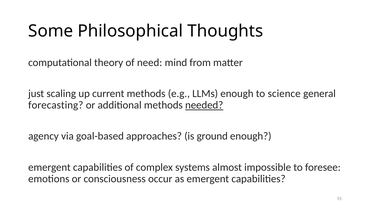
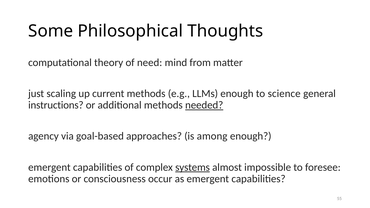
forecasting: forecasting -> instructions
ground: ground -> among
systems underline: none -> present
